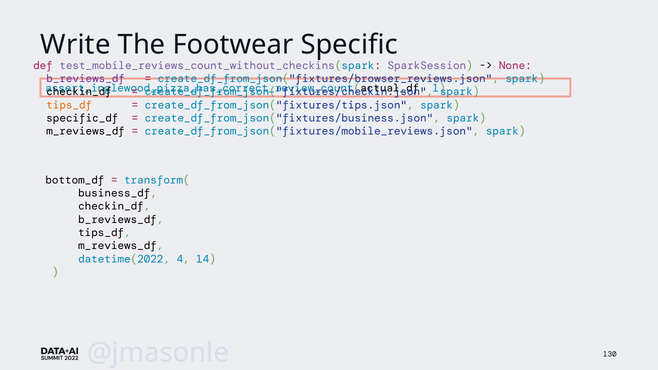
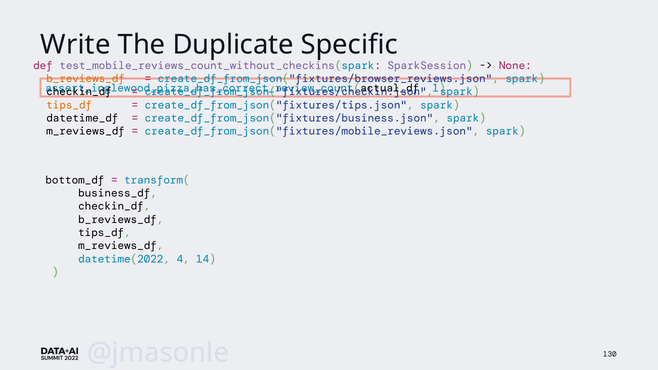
Footwear: Footwear -> Duplicate
b_reviews_df at (86, 79) colour: purple -> orange
specific_df: specific_df -> datetime_df
